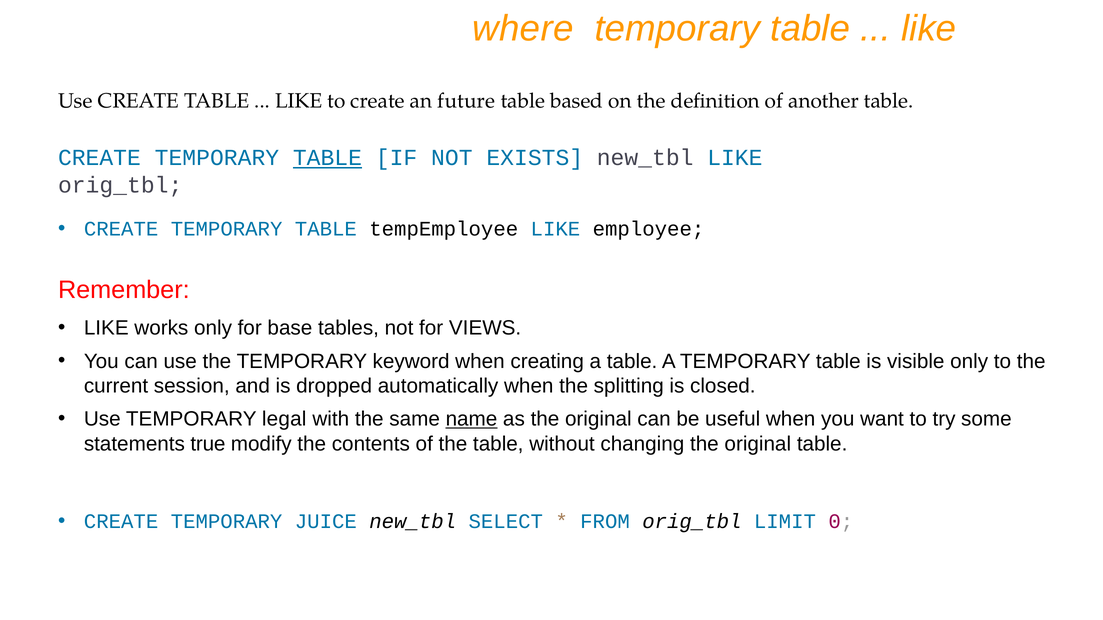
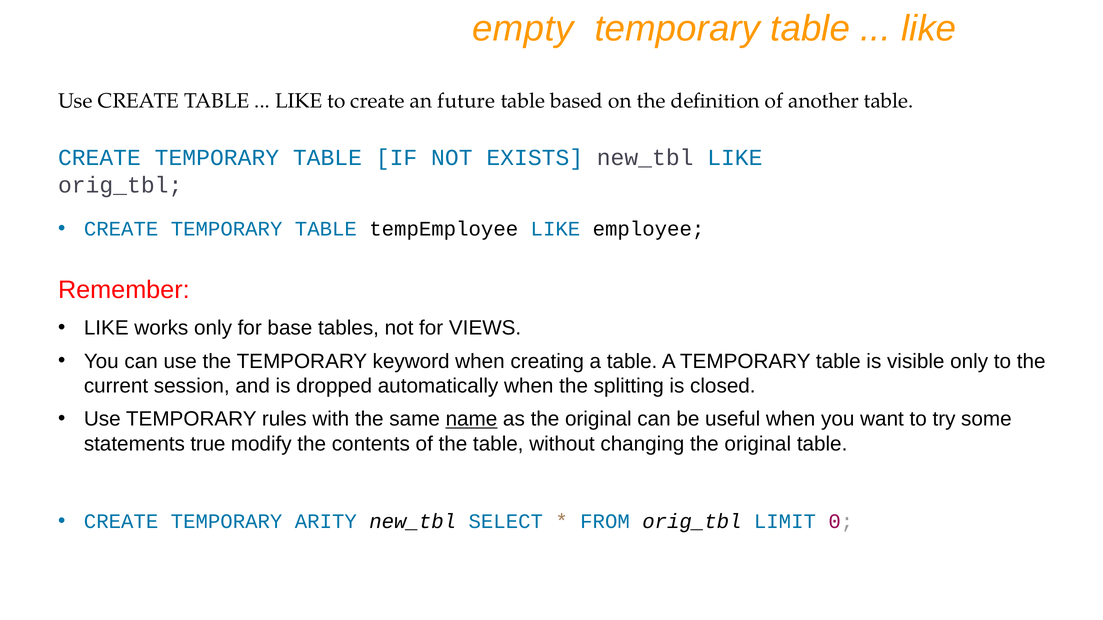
where: where -> empty
TABLE at (327, 158) underline: present -> none
legal: legal -> rules
JUICE: JUICE -> ARITY
